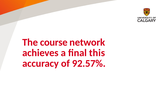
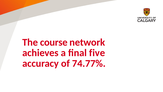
this: this -> five
92.57%: 92.57% -> 74.77%
